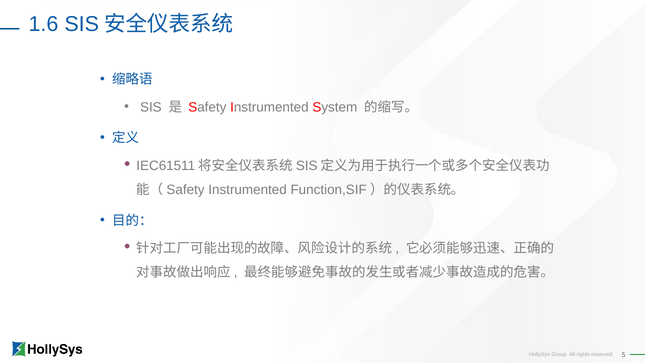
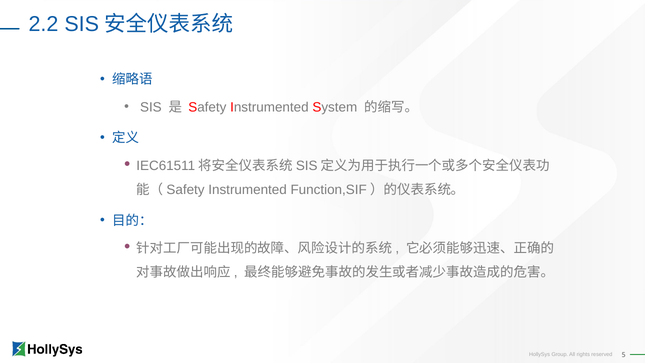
1.6: 1.6 -> 2.2
